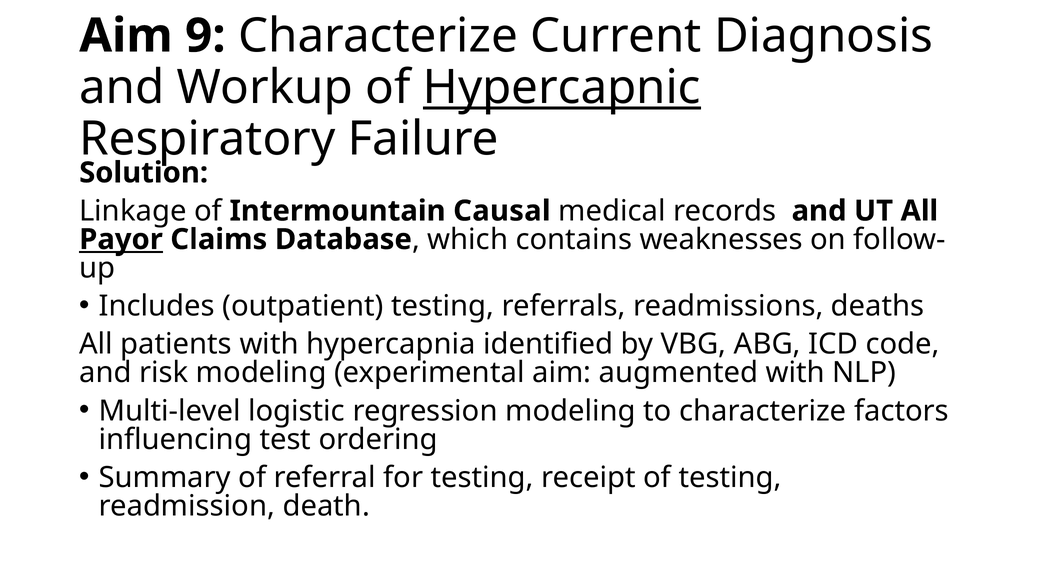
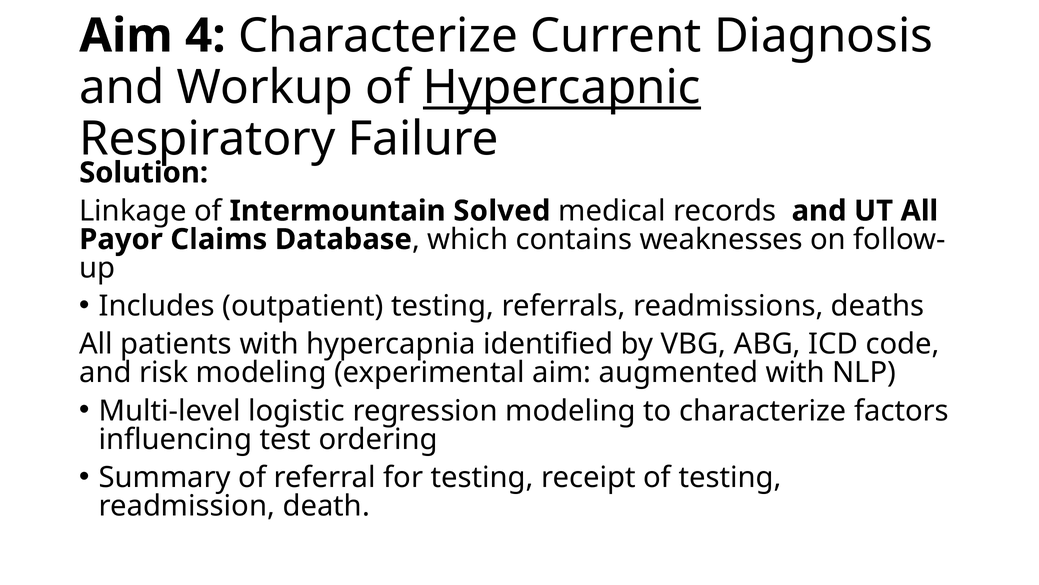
9: 9 -> 4
Causal: Causal -> Solved
Payor underline: present -> none
